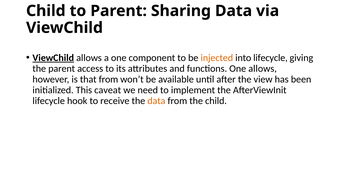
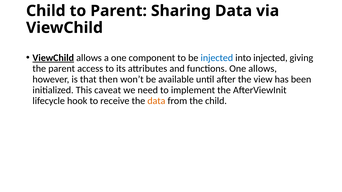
injected at (217, 58) colour: orange -> blue
into lifecycle: lifecycle -> injected
that from: from -> then
